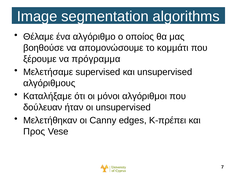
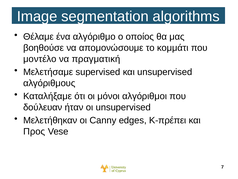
ξέρουμε: ξέρουμε -> μοντέλο
πρόγραμμα: πρόγραμμα -> πραγματική
